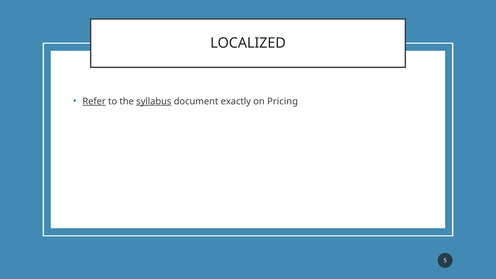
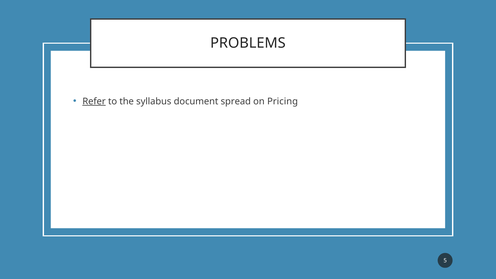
LOCALIZED: LOCALIZED -> PROBLEMS
syllabus underline: present -> none
exactly: exactly -> spread
